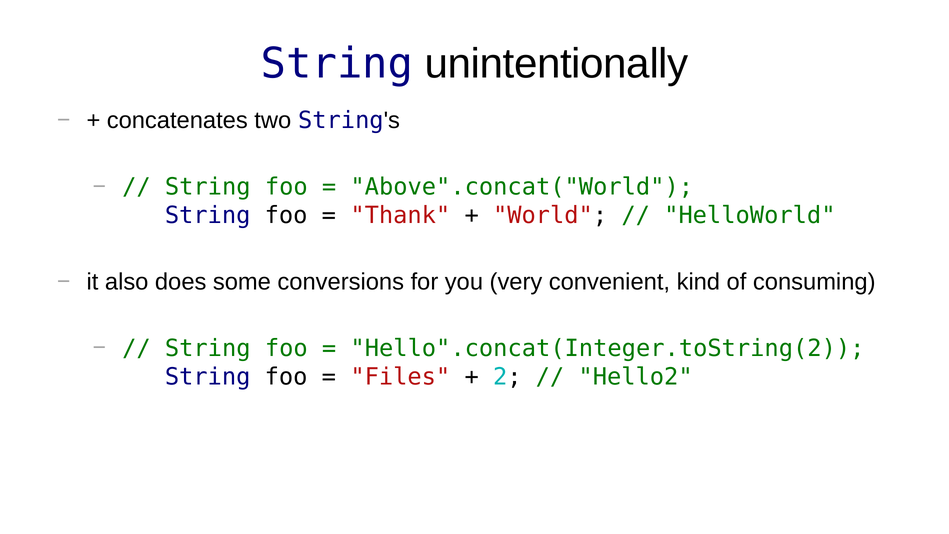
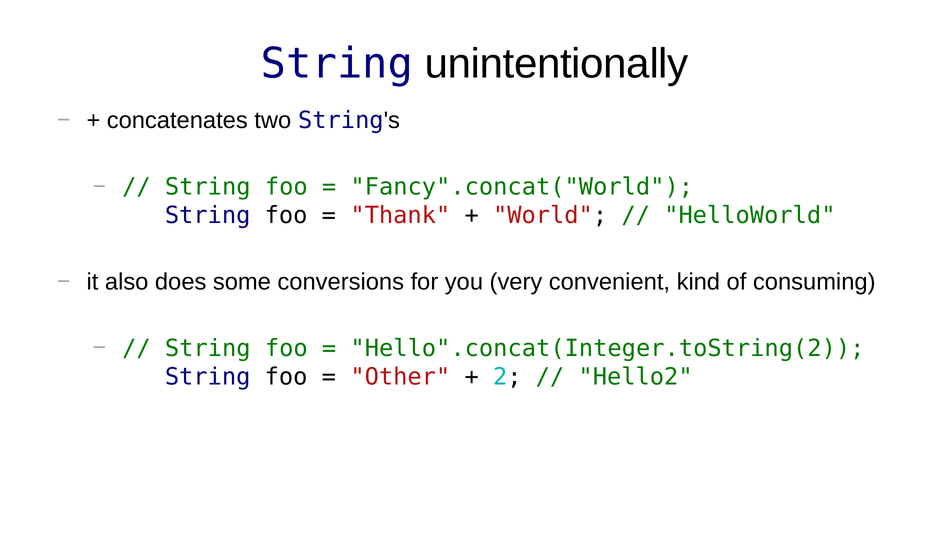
Above".concat("World: Above".concat("World -> Fancy".concat("World
Files: Files -> Other
